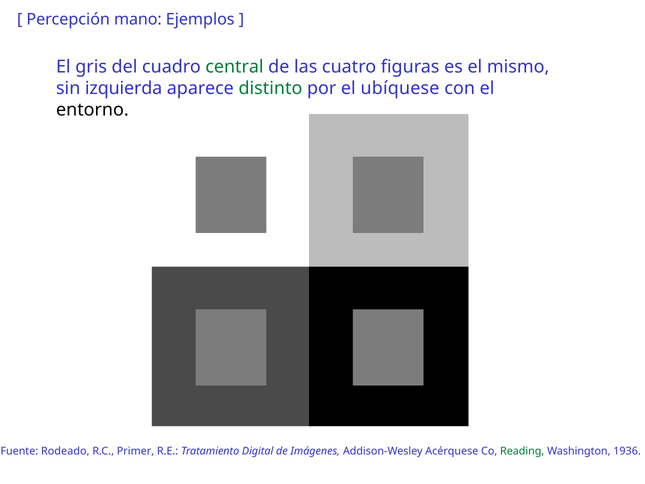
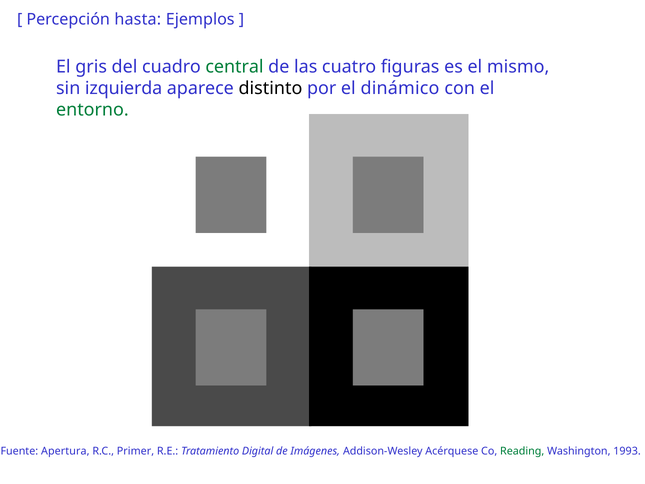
mano: mano -> hasta
distinto colour: green -> black
ubíquese: ubíquese -> dinámico
entorno colour: black -> green
Rodeado: Rodeado -> Apertura
1936: 1936 -> 1993
